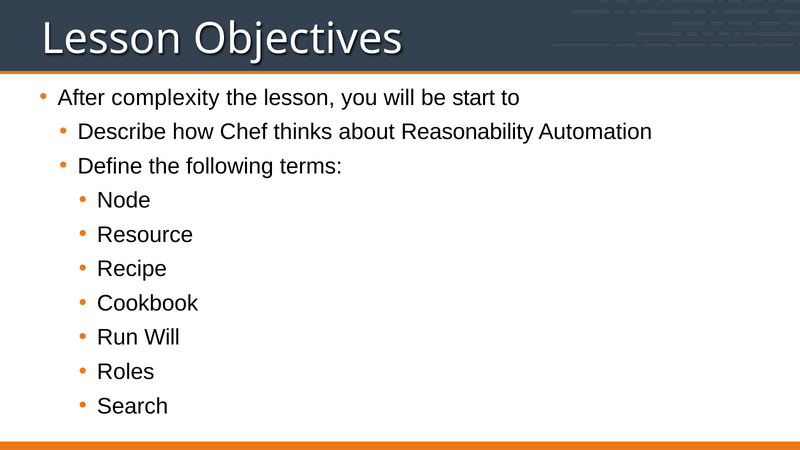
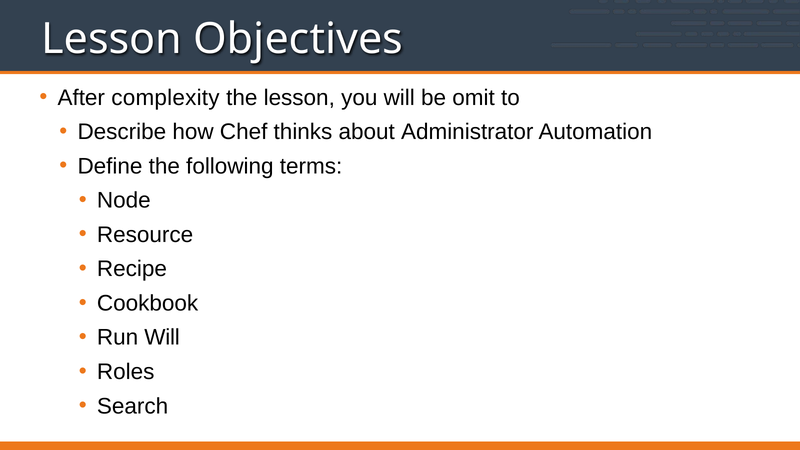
start: start -> omit
Reasonability: Reasonability -> Administrator
